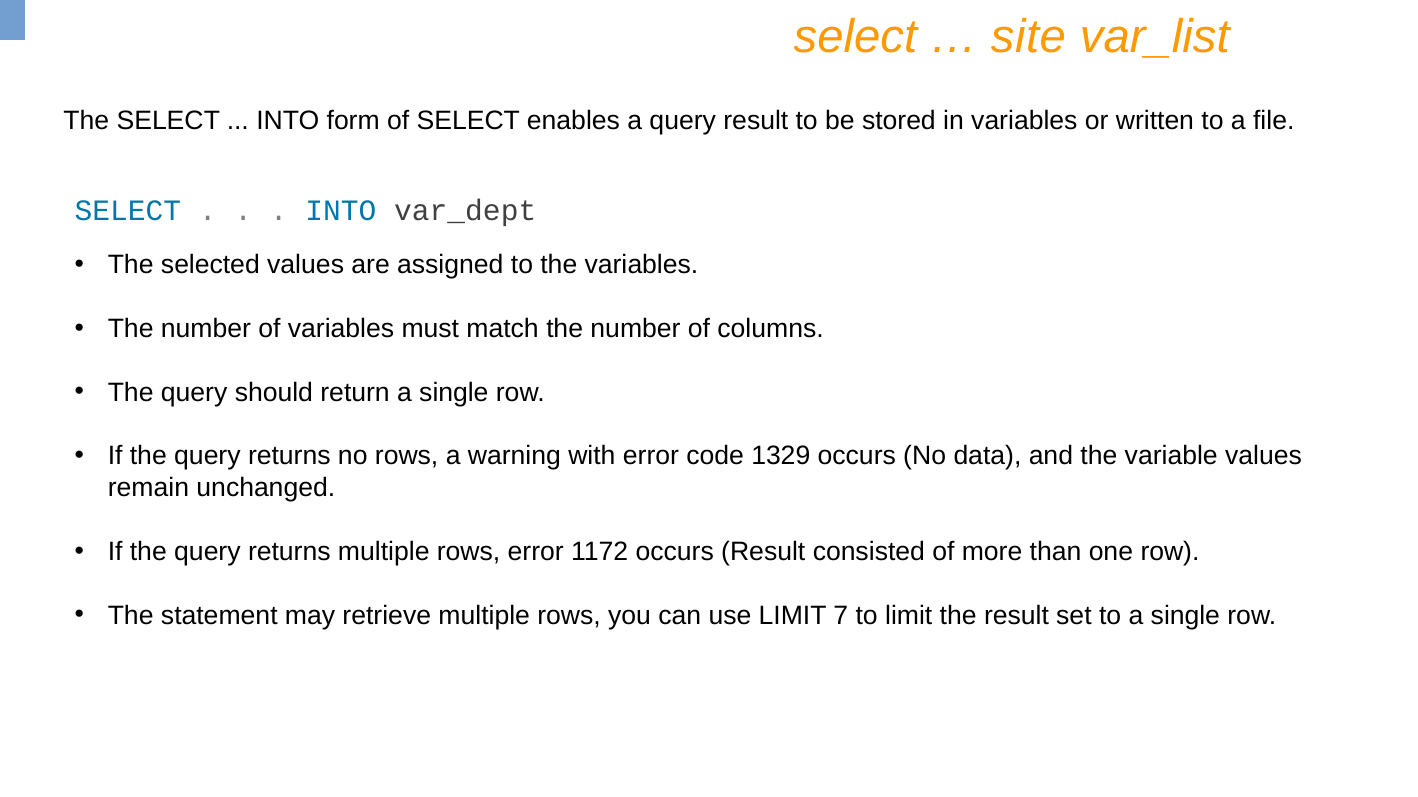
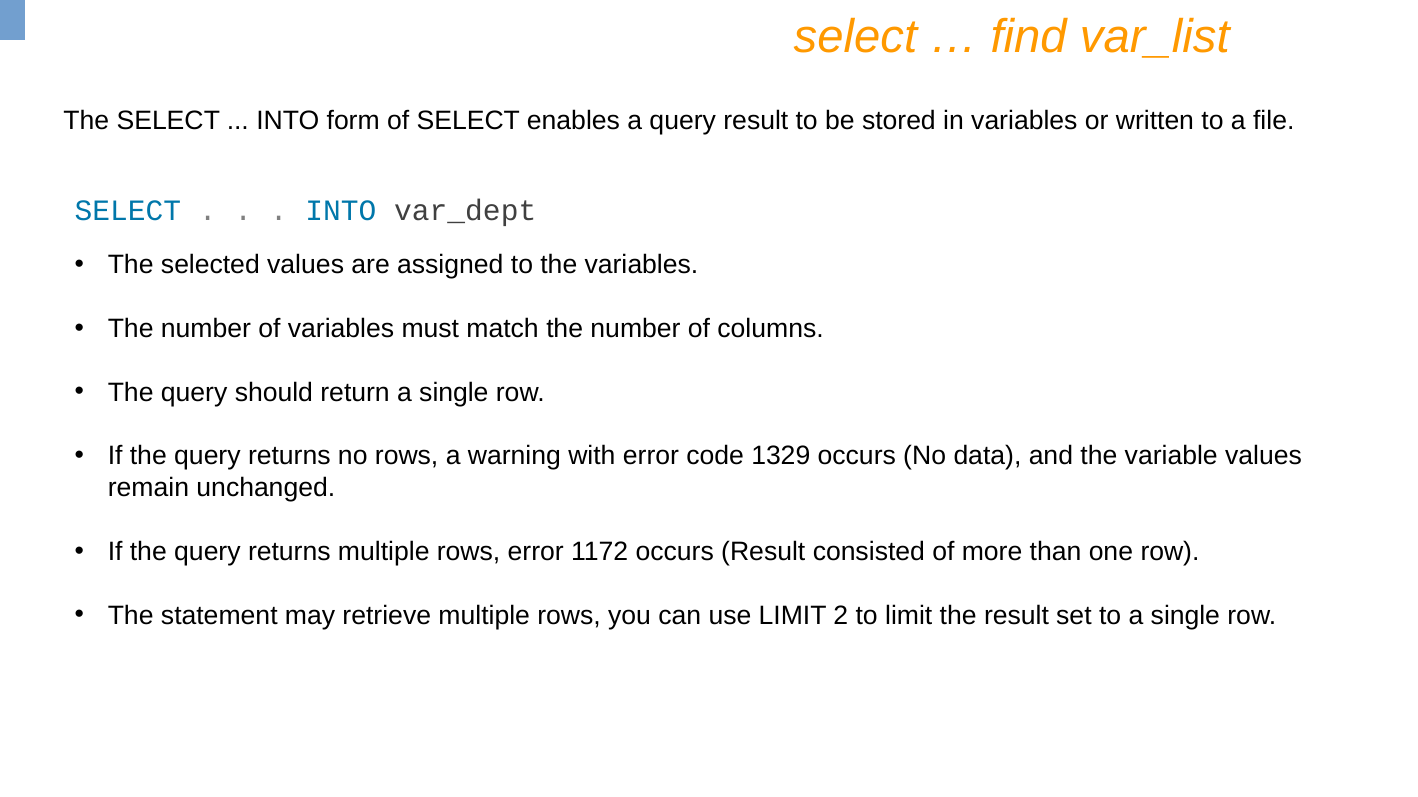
site: site -> find
7: 7 -> 2
